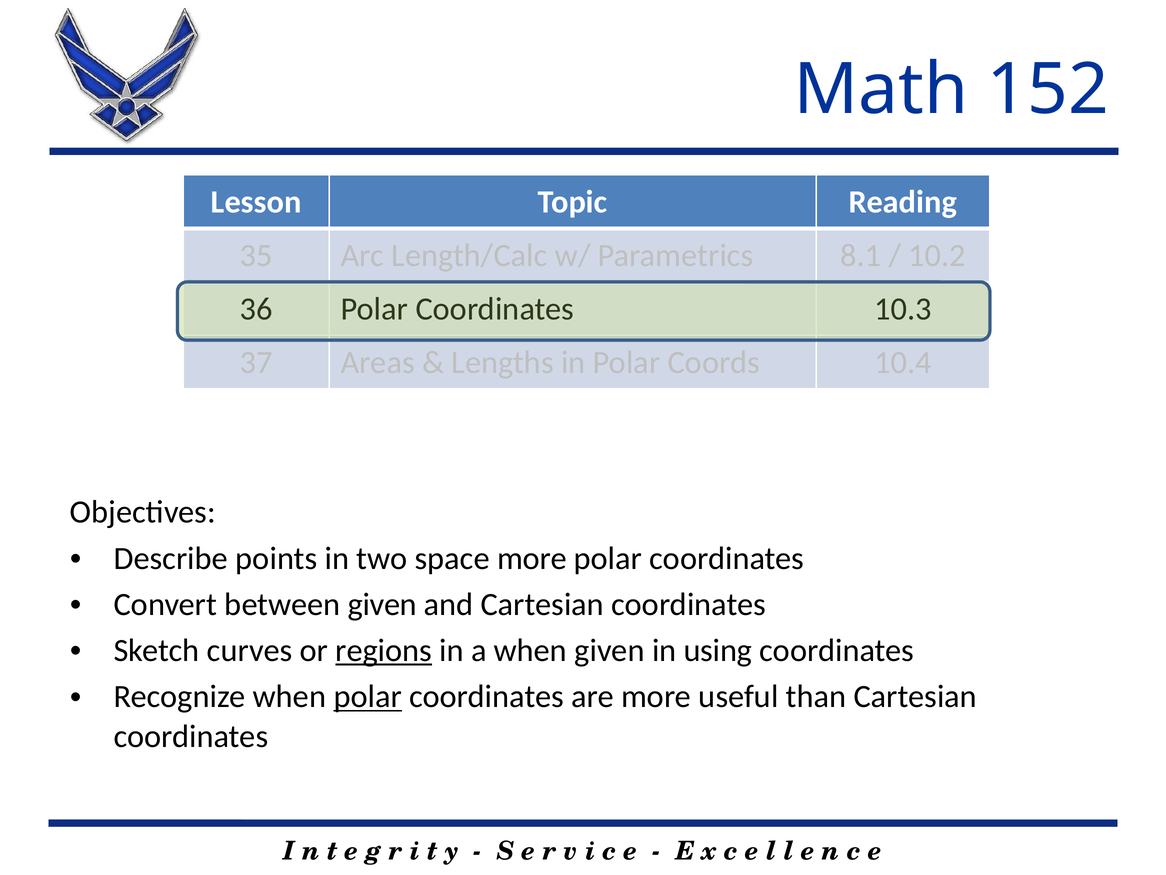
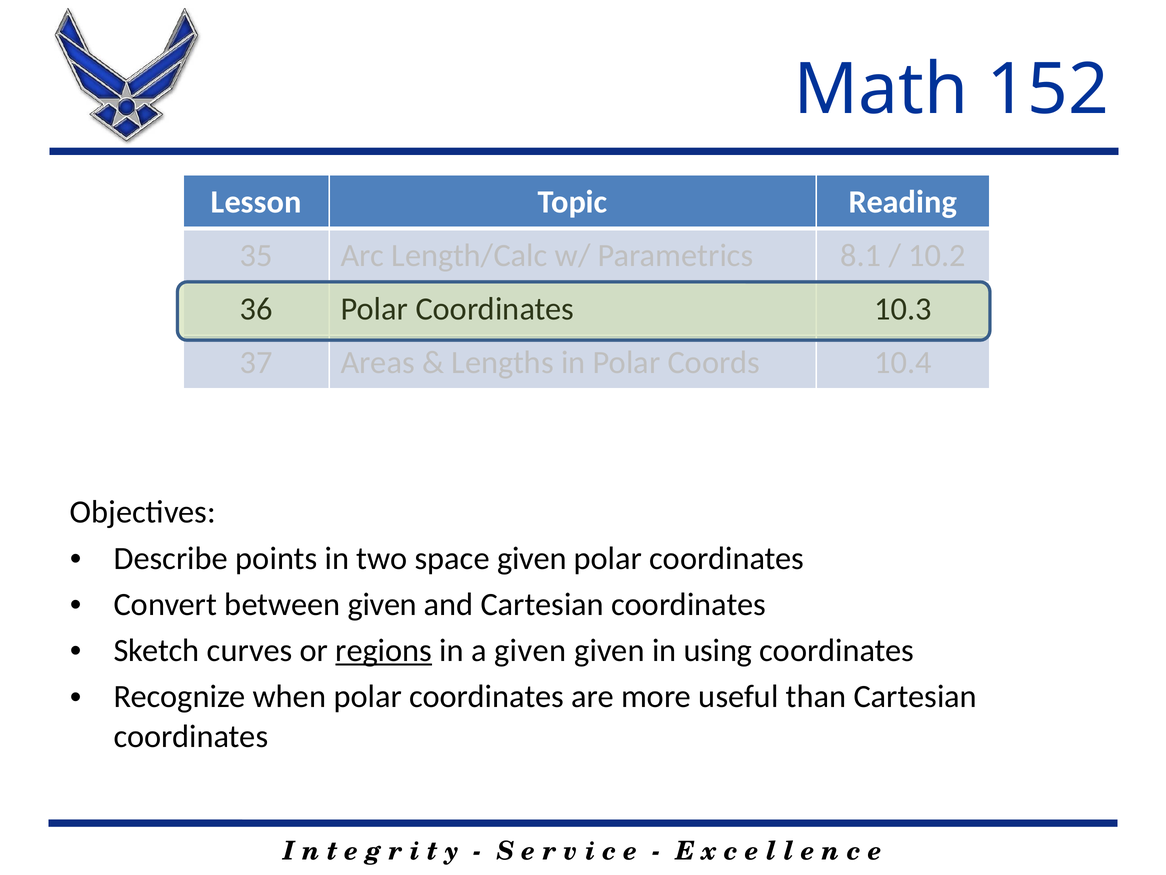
space more: more -> given
a when: when -> given
polar at (368, 696) underline: present -> none
